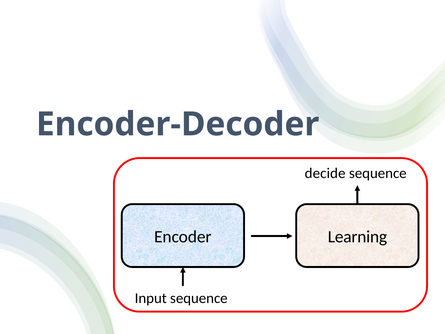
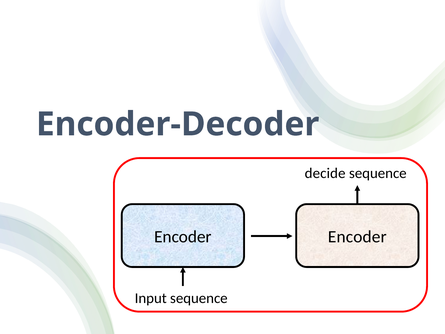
Encoder Learning: Learning -> Encoder
